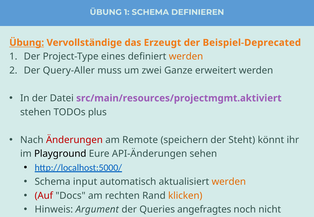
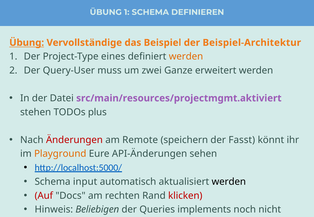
Erzeugt: Erzeugt -> Beispiel
Beispiel-Deprecated: Beispiel-Deprecated -> Beispiel-Architektur
Query-Aller: Query-Aller -> Query-User
Steht: Steht -> Fasst
Playground colour: black -> orange
werden at (229, 182) colour: orange -> black
klicken colour: orange -> red
Argument: Argument -> Beliebigen
angefragtes: angefragtes -> implements
